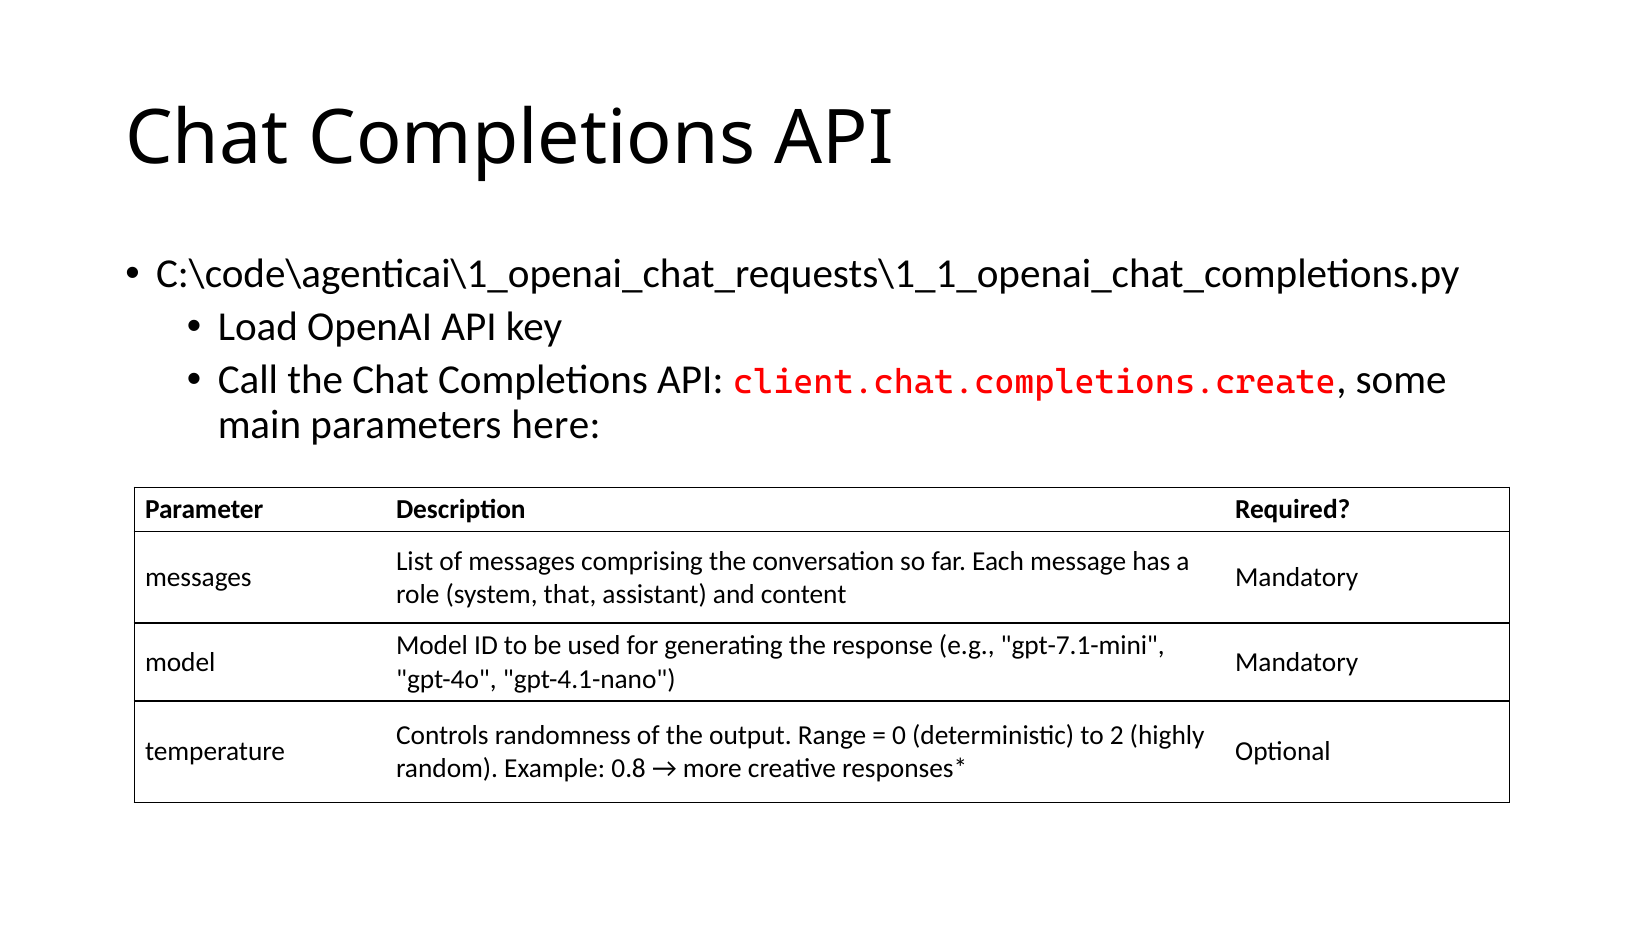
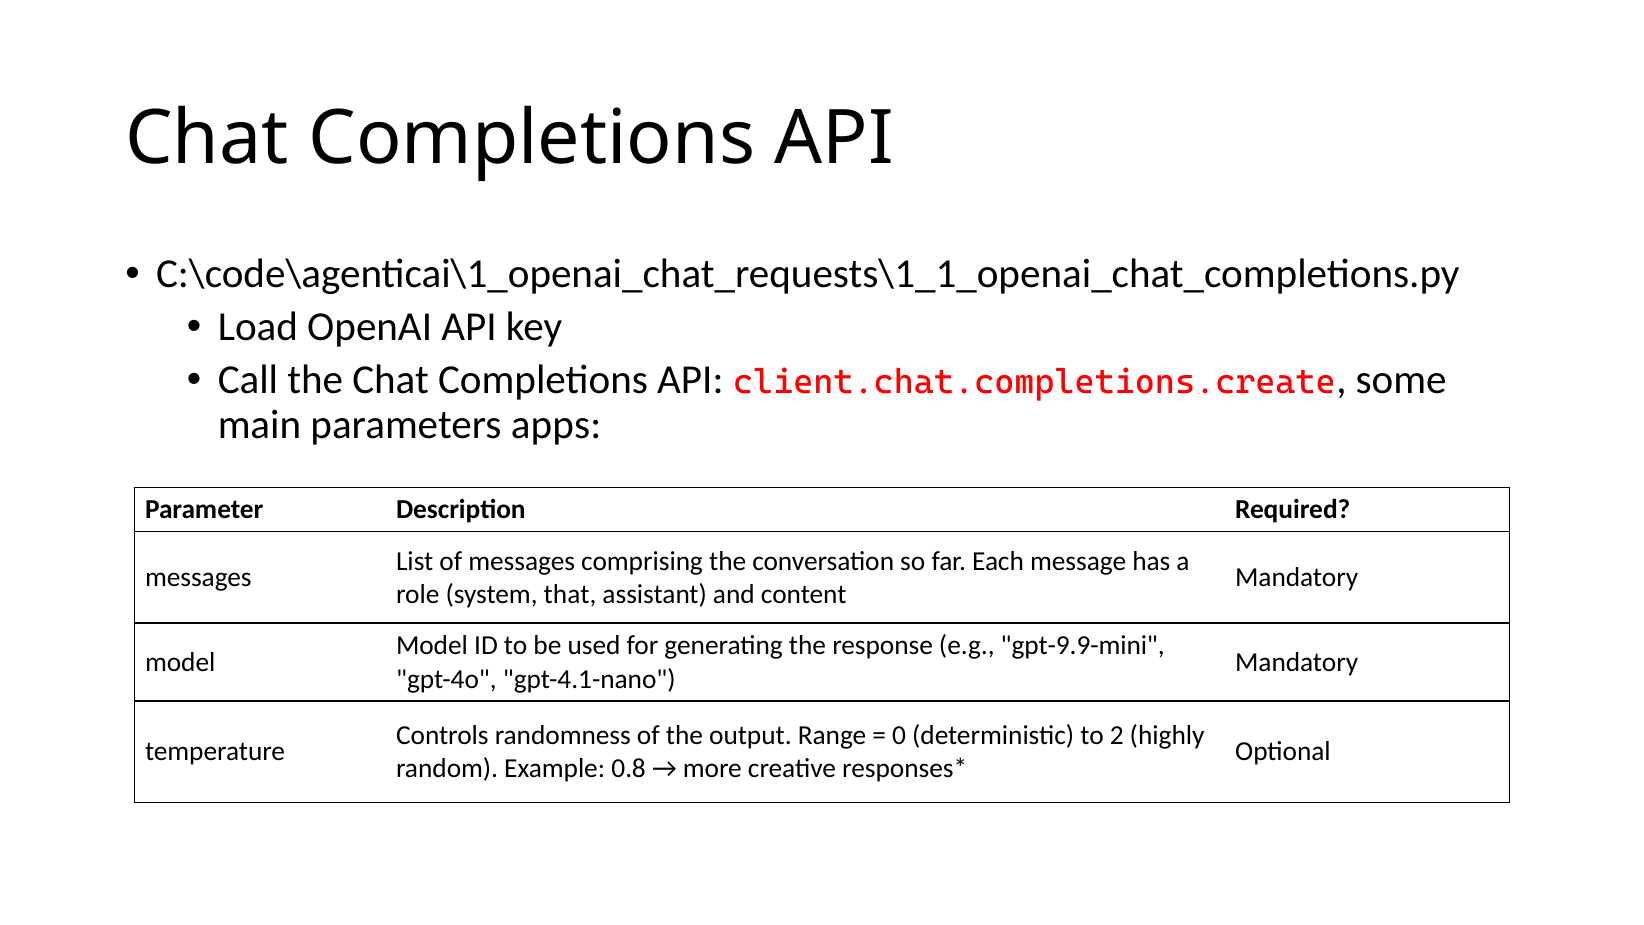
here: here -> apps
gpt-7.1-mini: gpt-7.1-mini -> gpt-9.9-mini
